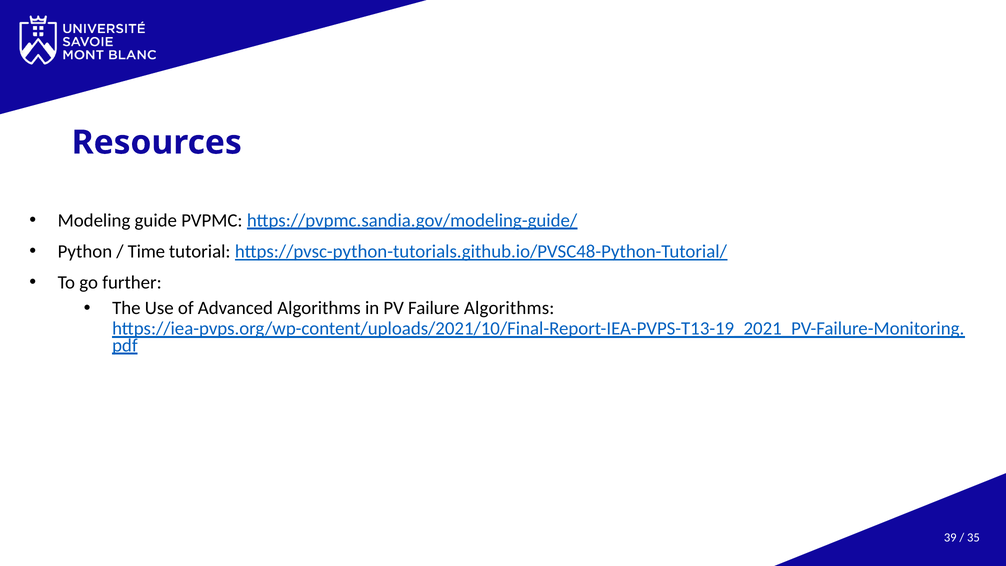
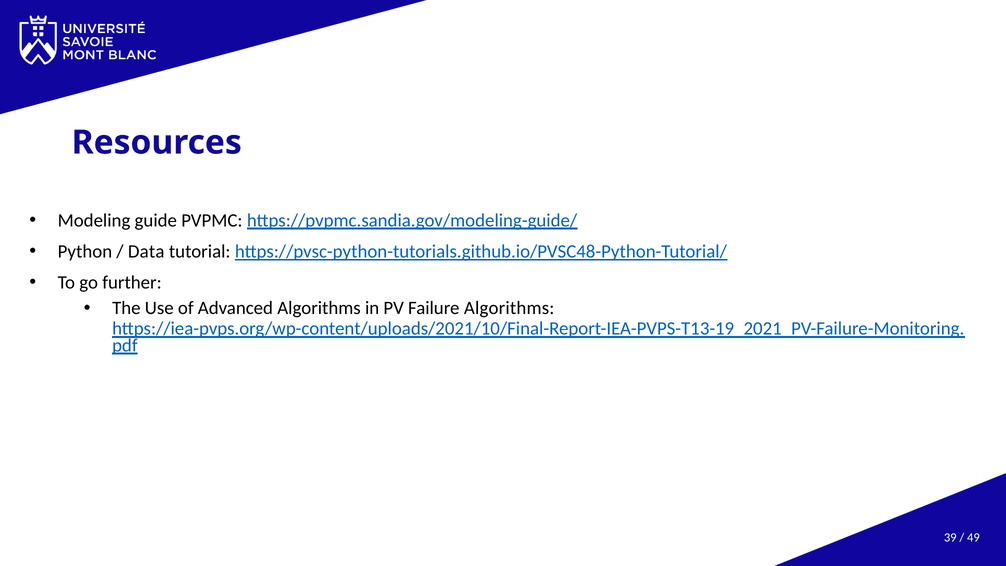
Time: Time -> Data
35: 35 -> 49
